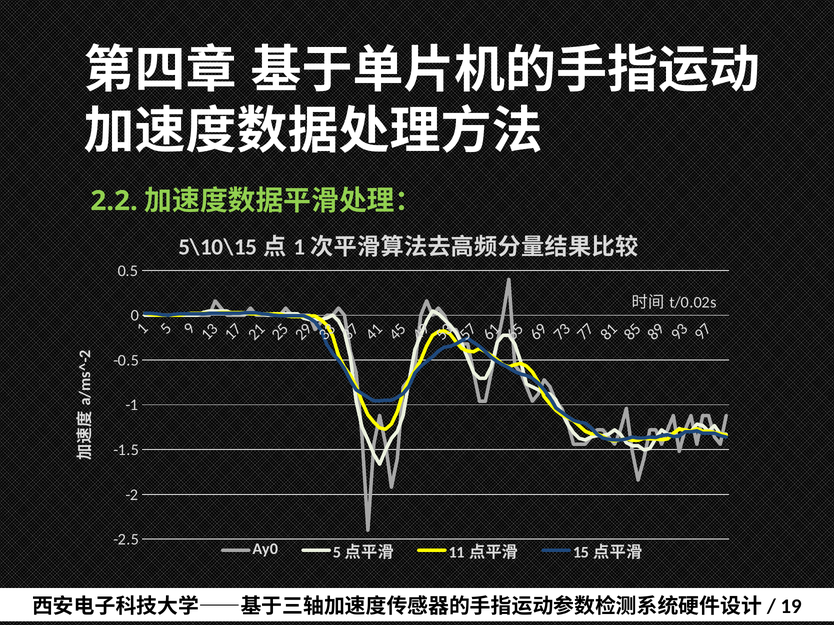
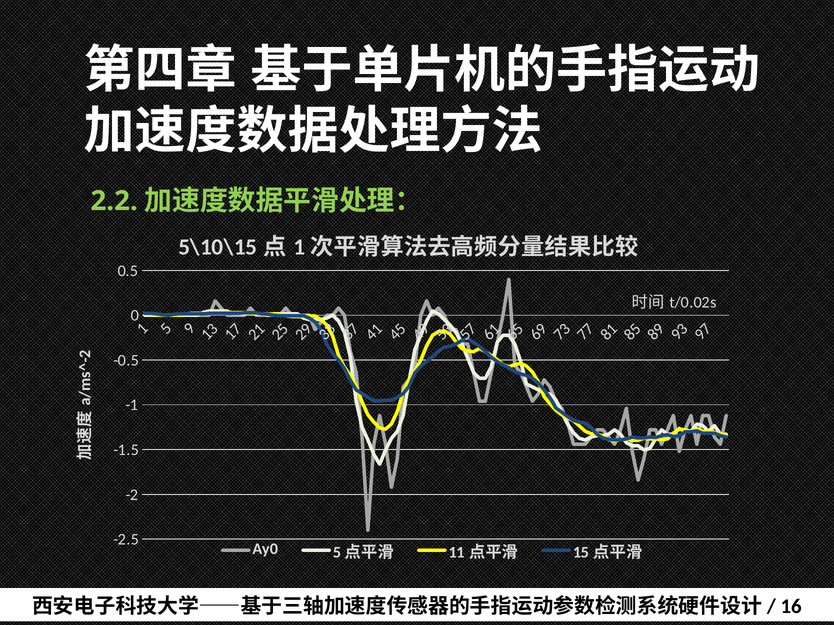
19: 19 -> 16
